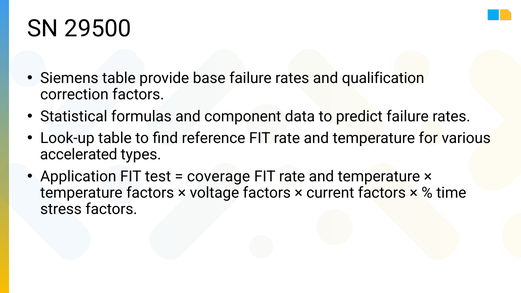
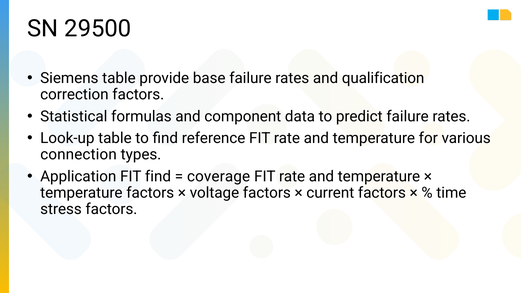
accelerated: accelerated -> connection
FIT test: test -> find
